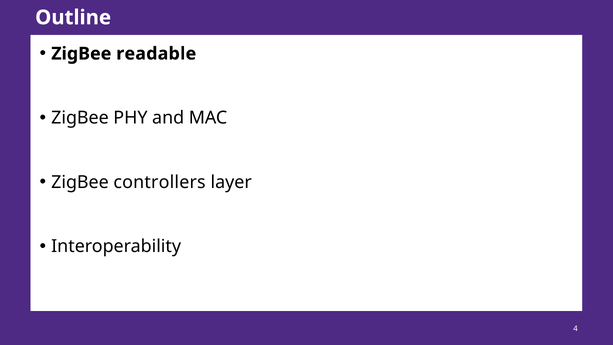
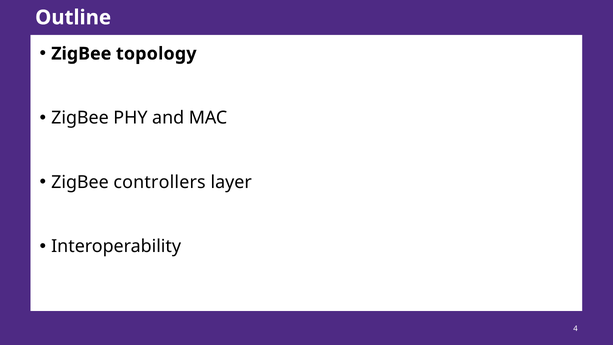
readable: readable -> topology
